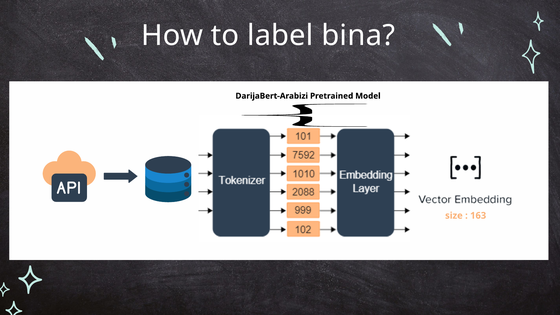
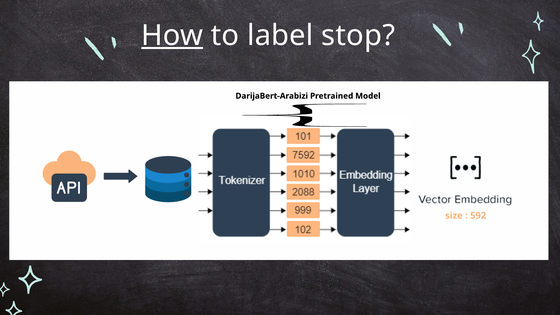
How underline: none -> present
bina: bina -> stop
163: 163 -> 592
